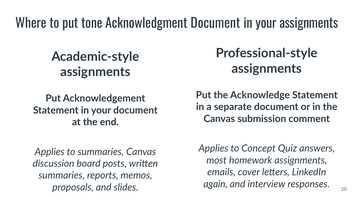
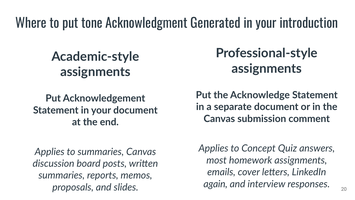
Acknowledgment Document: Document -> Generated
your assignments: assignments -> introduction
